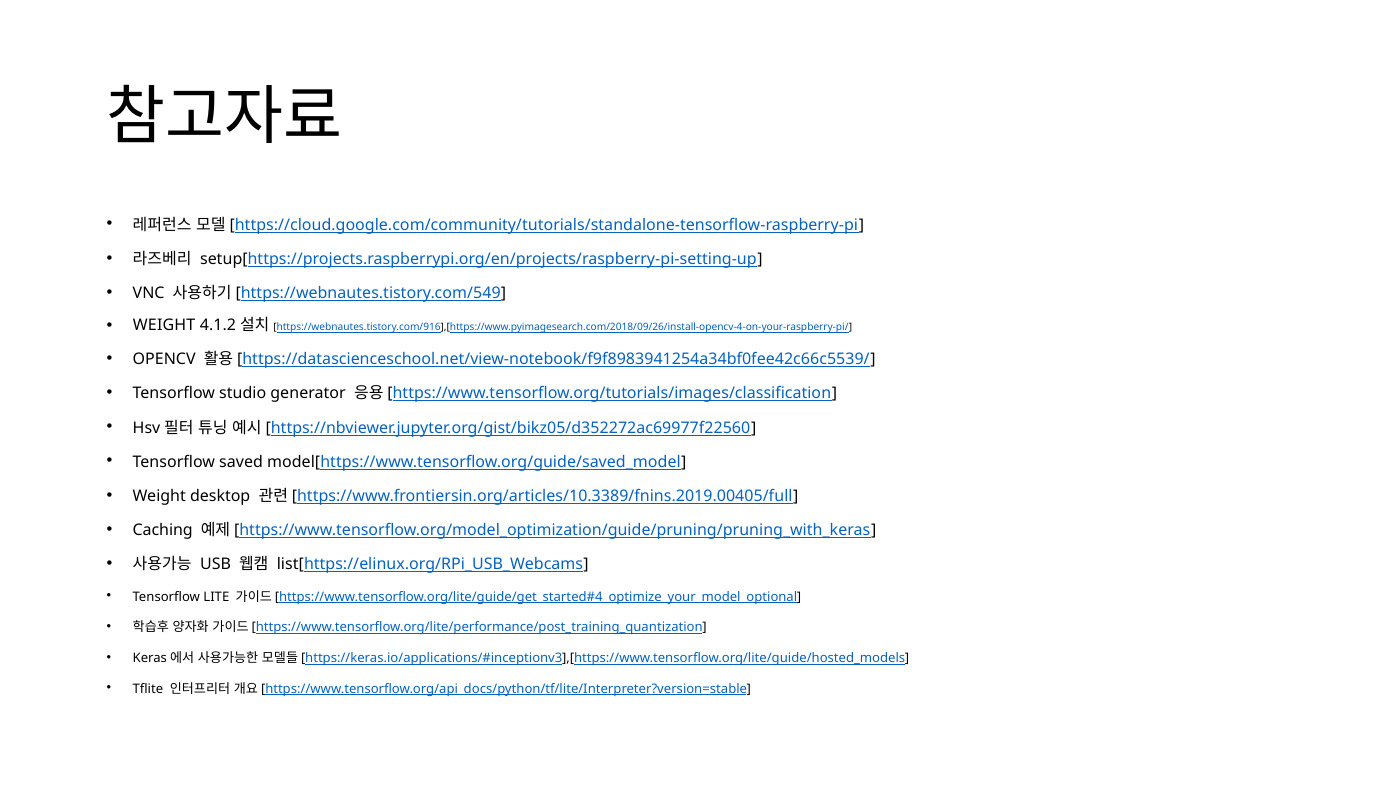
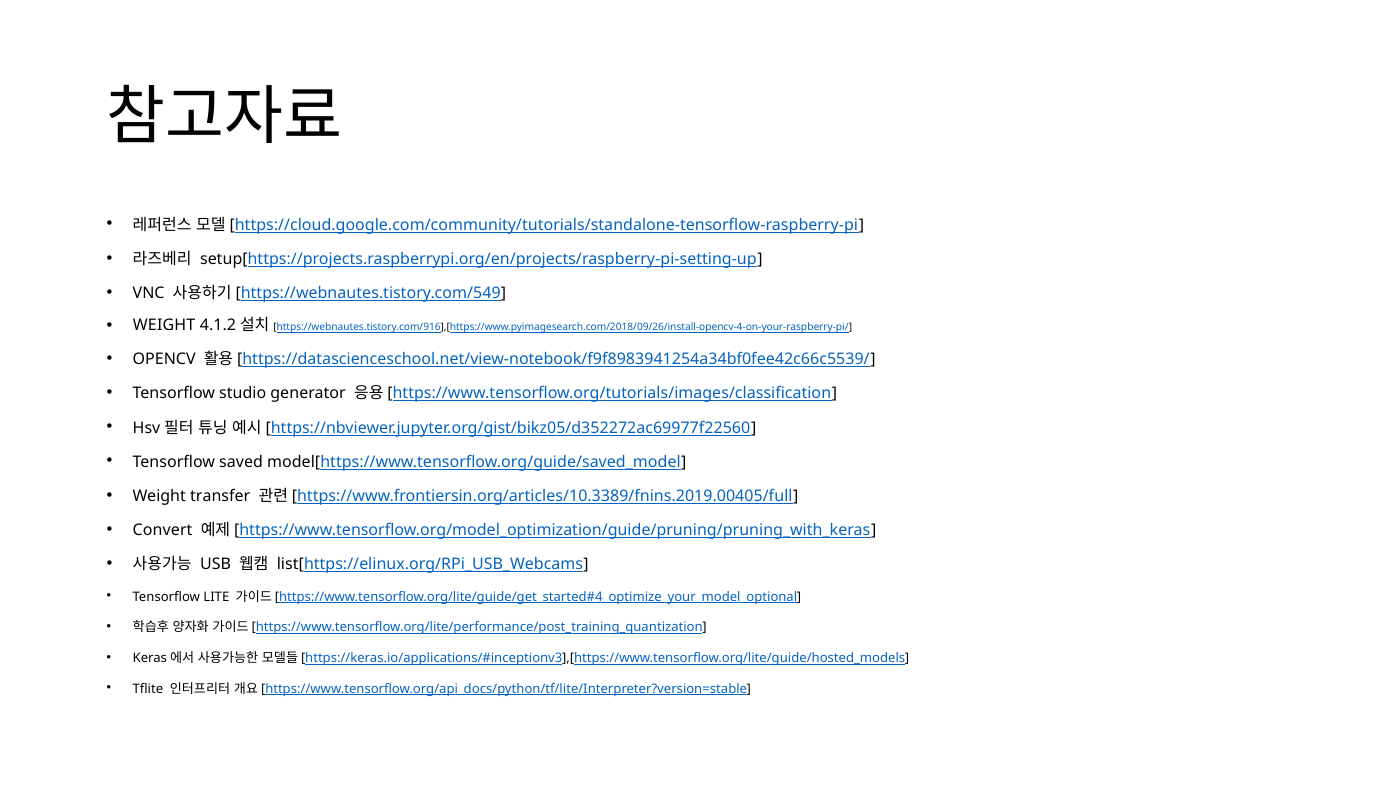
desktop: desktop -> transfer
Caching: Caching -> Convert
